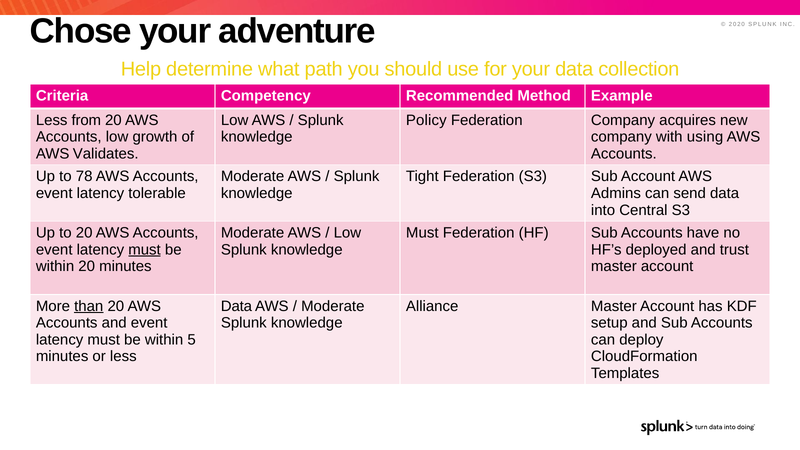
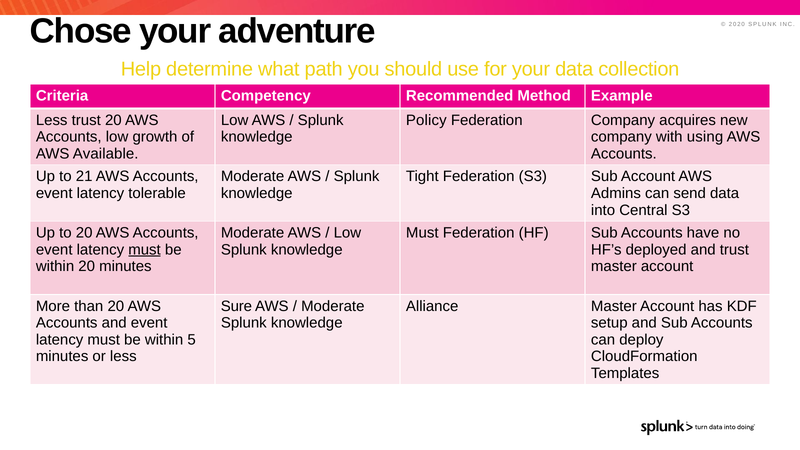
Less from: from -> trust
Validates: Validates -> Available
78: 78 -> 21
than underline: present -> none
Data at (236, 306): Data -> Sure
